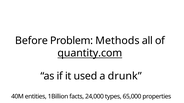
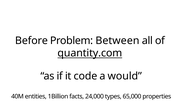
Methods: Methods -> Between
used: used -> code
drunk: drunk -> would
